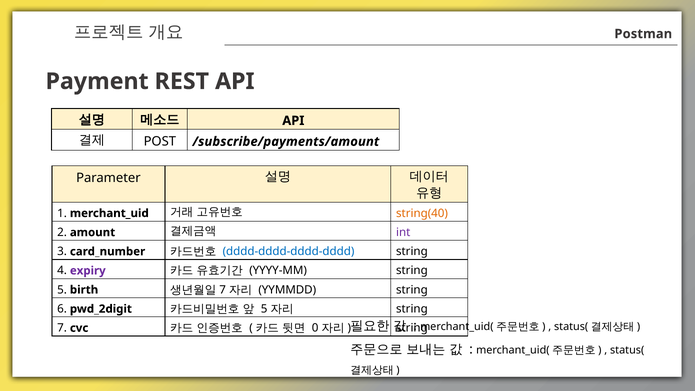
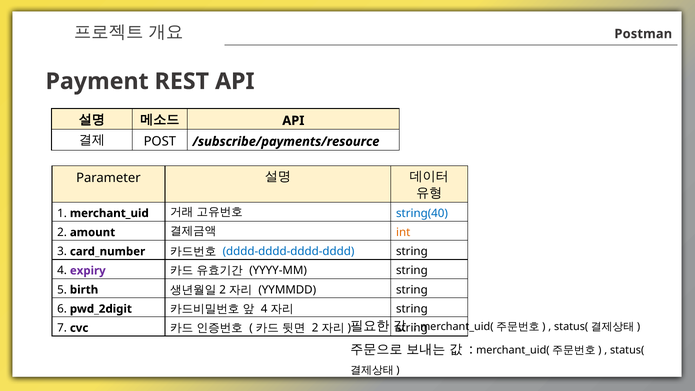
/subscribe/payments/amount: /subscribe/payments/amount -> /subscribe/payments/resource
string(40 colour: orange -> blue
int colour: purple -> orange
7 at (223, 290): 7 -> 2
5 at (264, 309): 5 -> 4
0 at (315, 328): 0 -> 2
